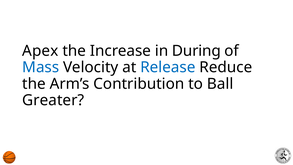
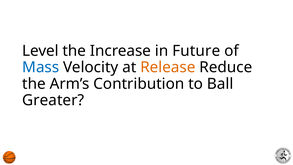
Apex: Apex -> Level
During: During -> Future
Release colour: blue -> orange
